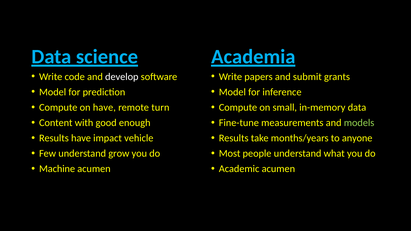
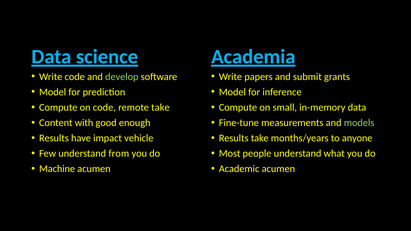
develop colour: white -> light green
on have: have -> code
remote turn: turn -> take
grow: grow -> from
